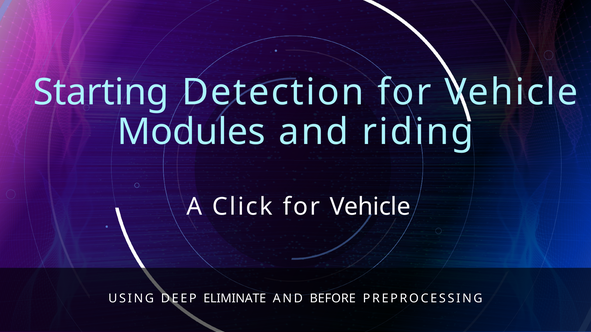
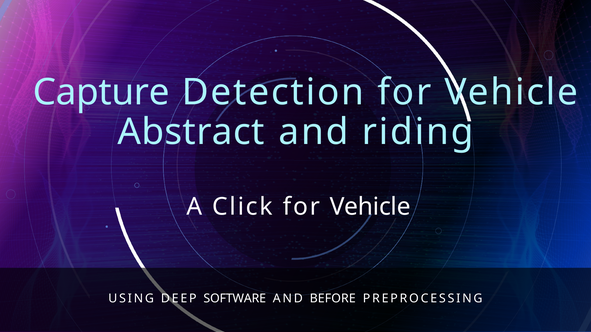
Starting: Starting -> Capture
Modules: Modules -> Abstract
ELIMINATE: ELIMINATE -> SOFTWARE
